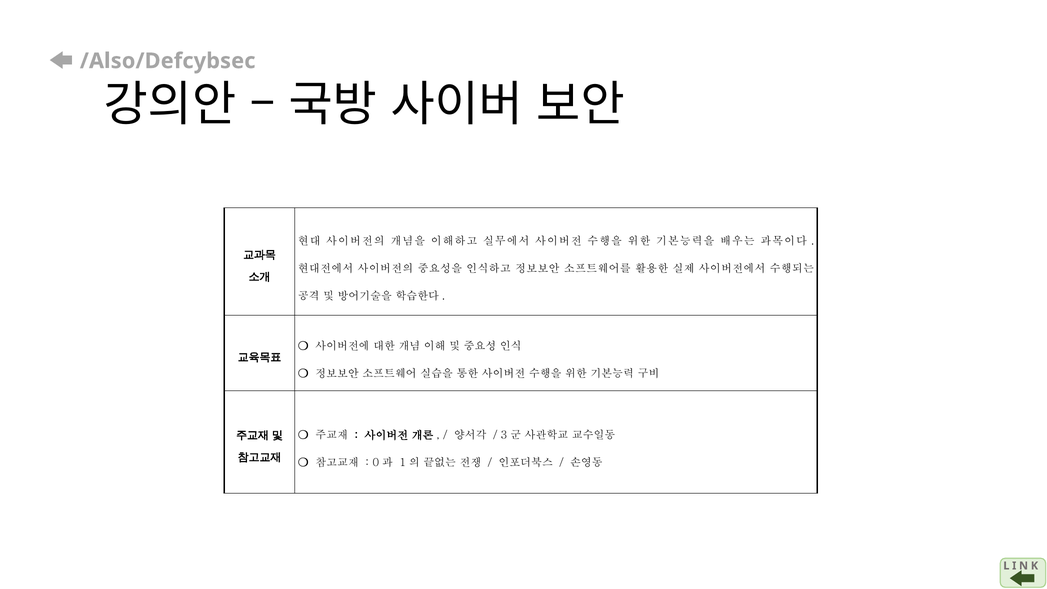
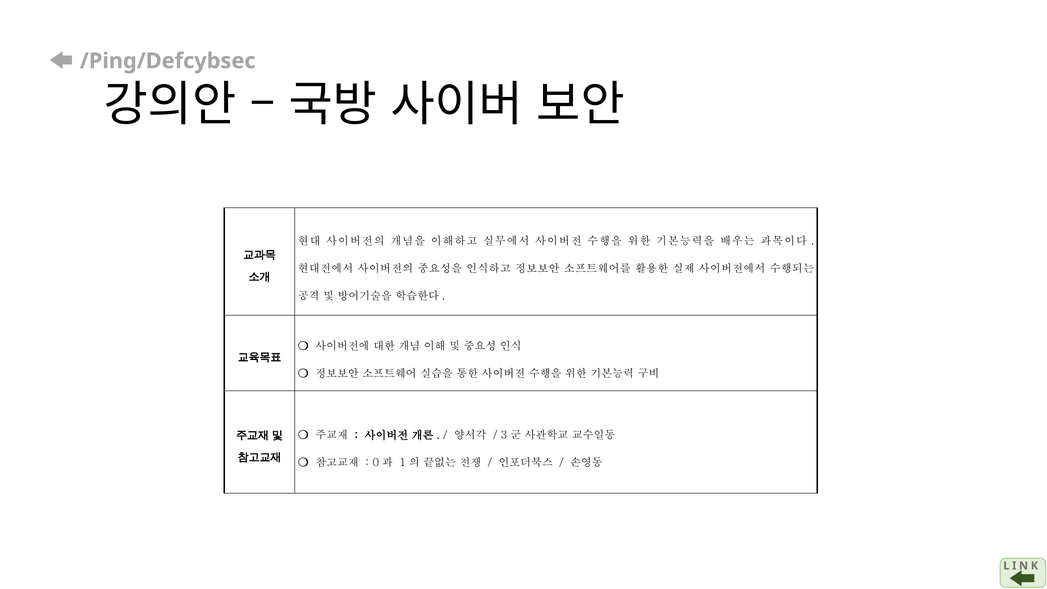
/Also/Defcybsec: /Also/Defcybsec -> /Ping/Defcybsec
